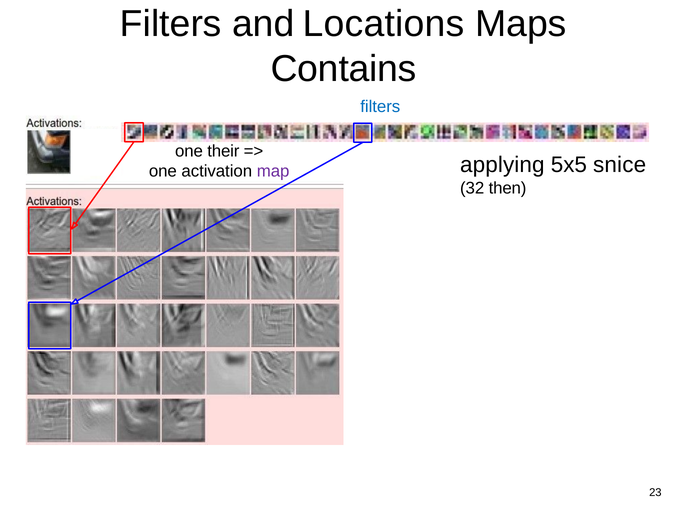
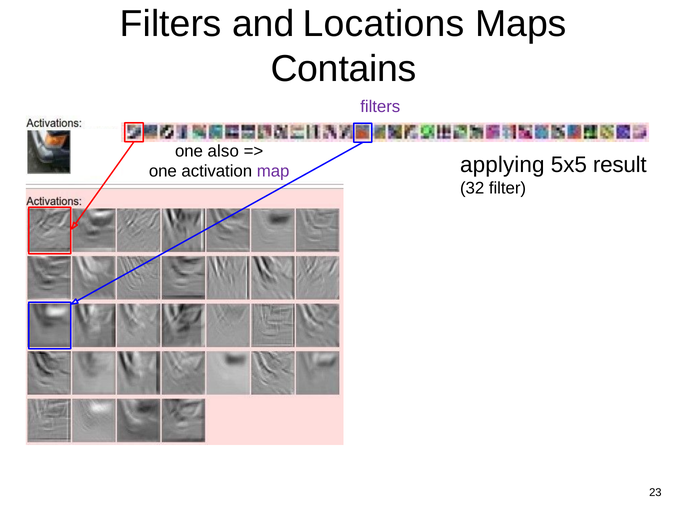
filters at (380, 107) colour: blue -> purple
their: their -> also
snice: snice -> result
then: then -> filter
